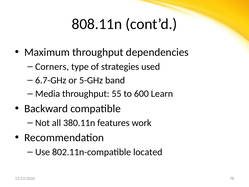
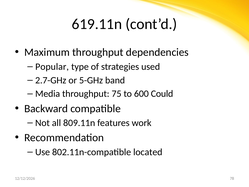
808.11n: 808.11n -> 619.11n
Corners: Corners -> Popular
6.7-GHz: 6.7-GHz -> 2.7-GHz
55: 55 -> 75
Learn: Learn -> Could
380.11n: 380.11n -> 809.11n
